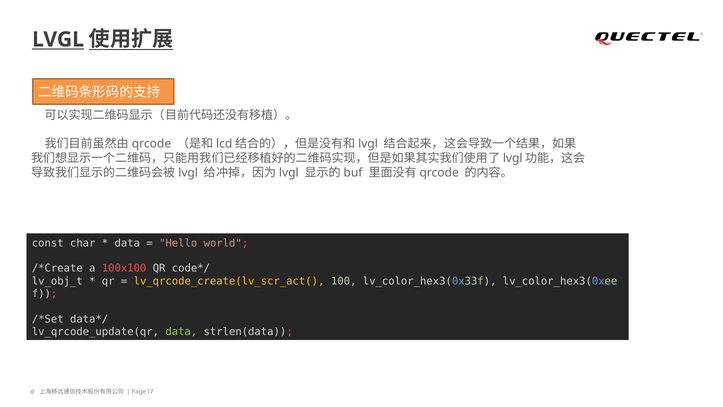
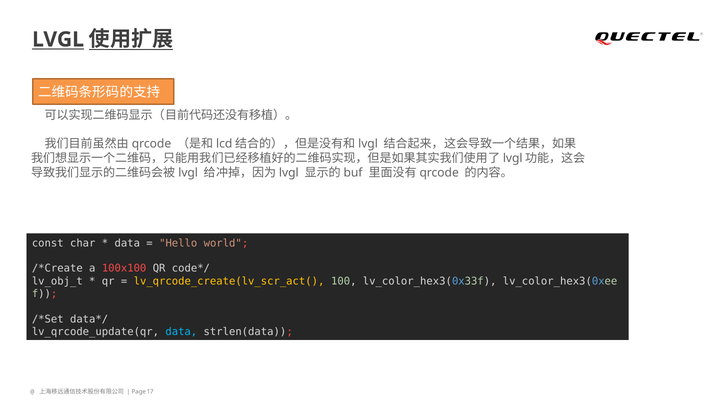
data at (181, 332) colour: light green -> light blue
